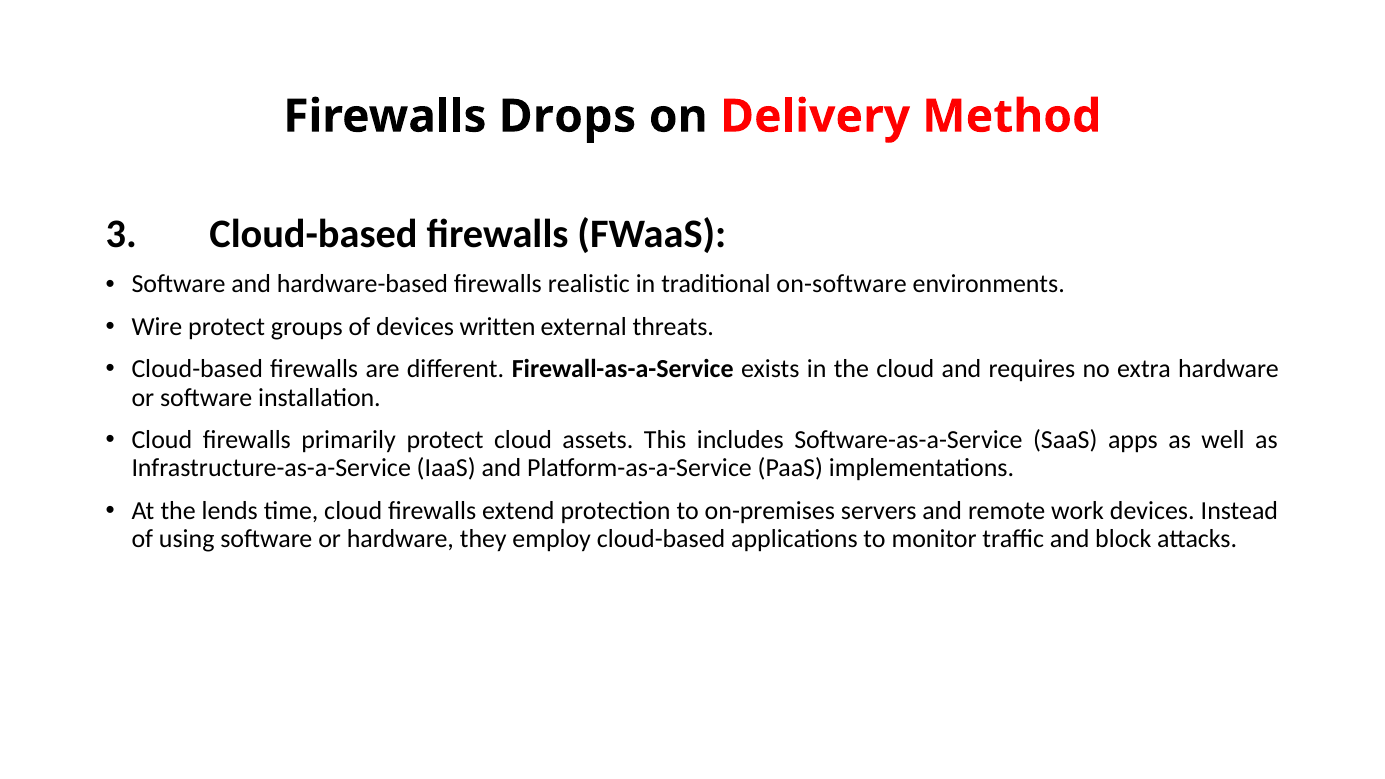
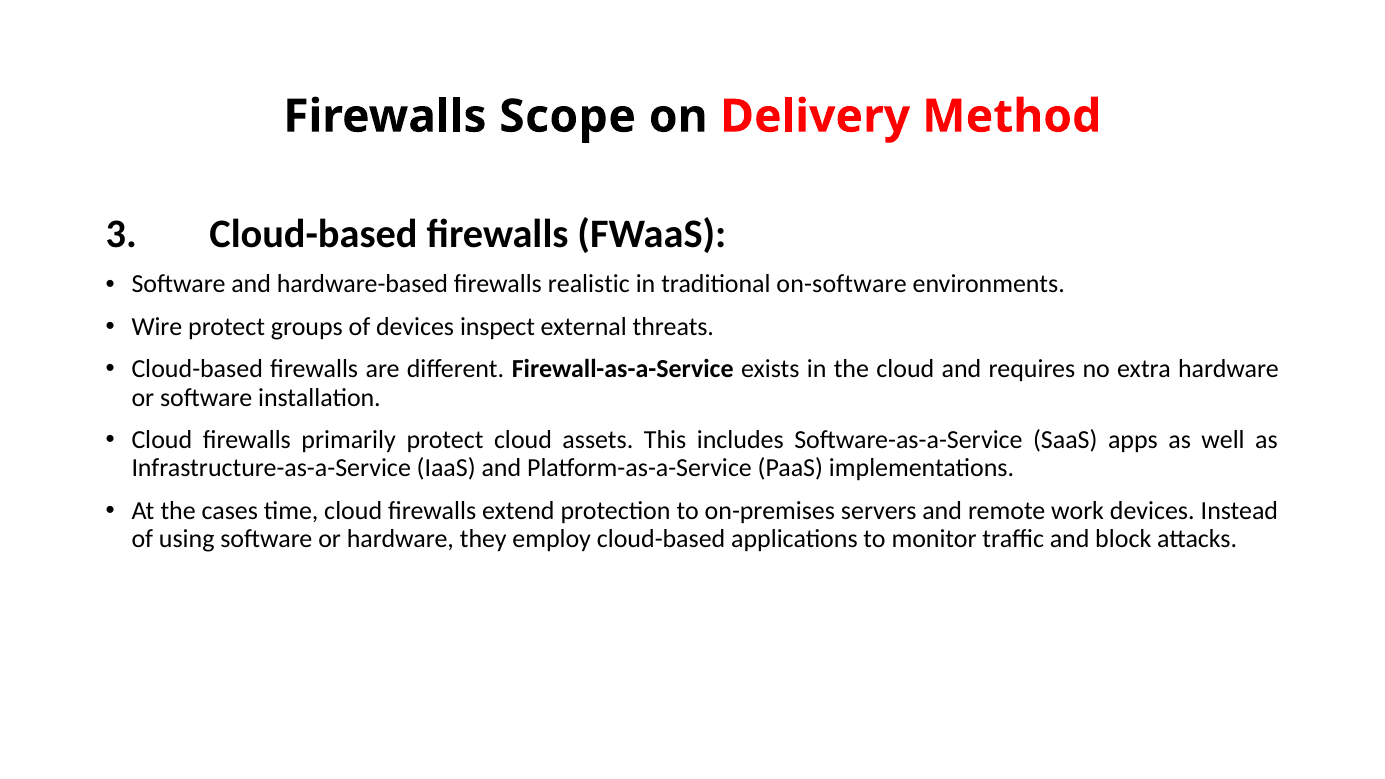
Drops: Drops -> Scope
written: written -> inspect
lends: lends -> cases
